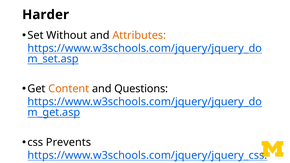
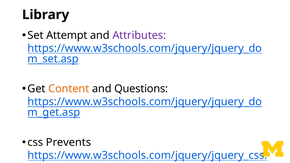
Harder: Harder -> Library
Without: Without -> Attempt
Attributes colour: orange -> purple
